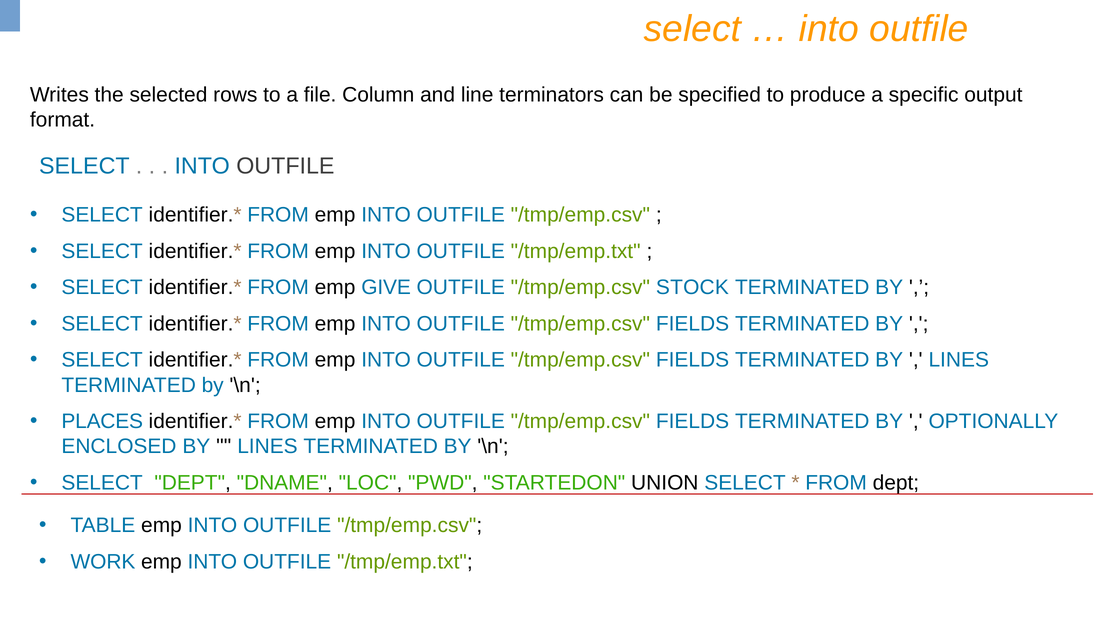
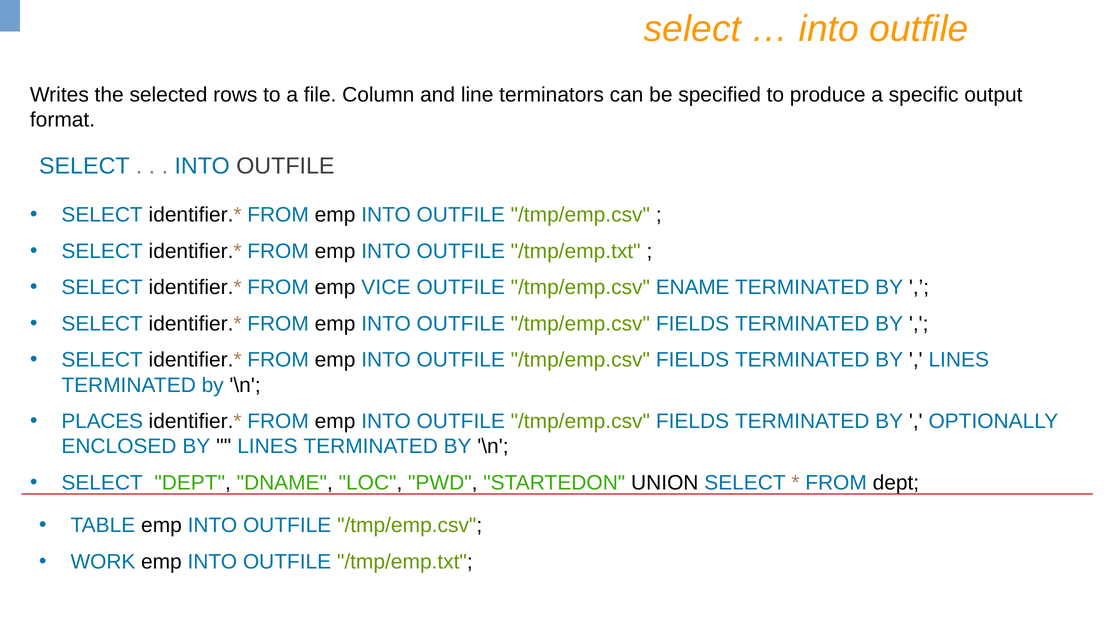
GIVE: GIVE -> VICE
STOCK: STOCK -> ENAME
